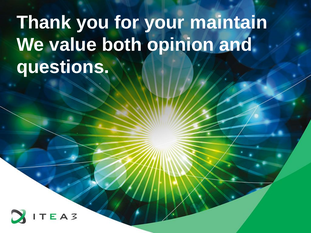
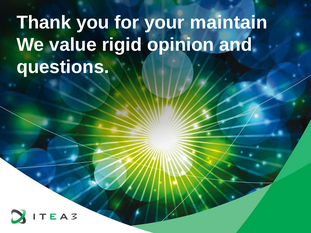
both: both -> rigid
